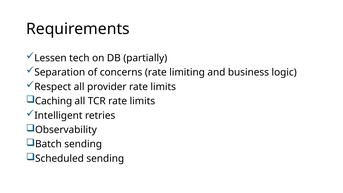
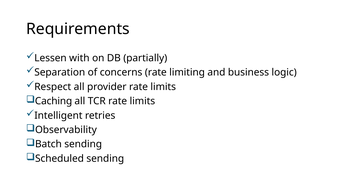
tech: tech -> with
